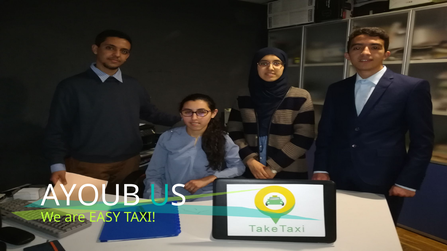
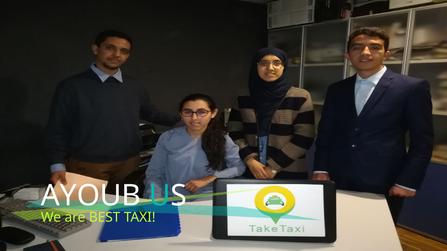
EASY: EASY -> BEST
